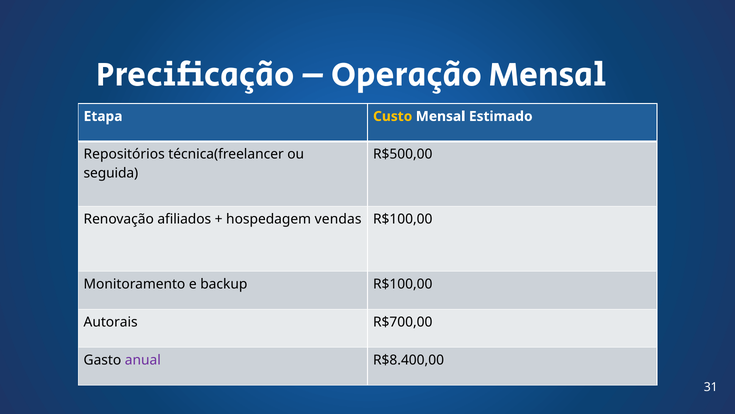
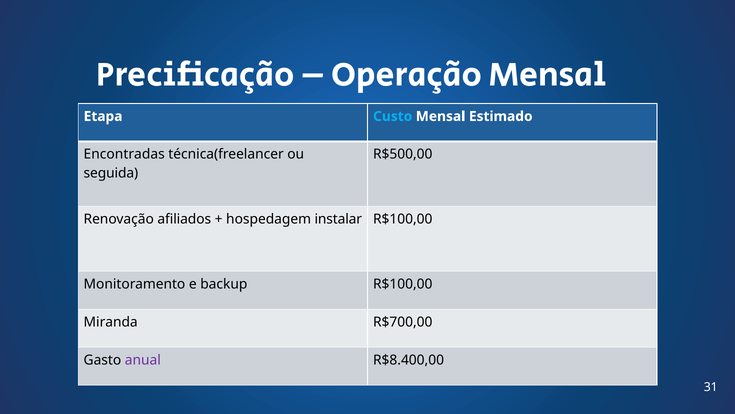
Custo colour: yellow -> light blue
Repositórios: Repositórios -> Encontradas
vendas: vendas -> instalar
Autorais: Autorais -> Miranda
